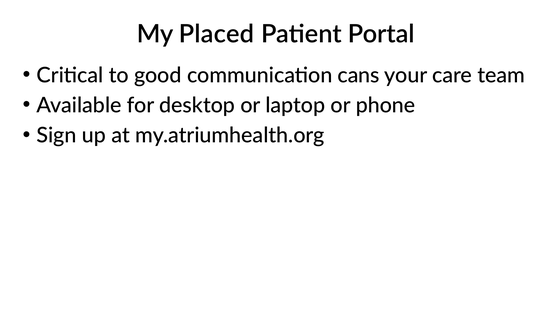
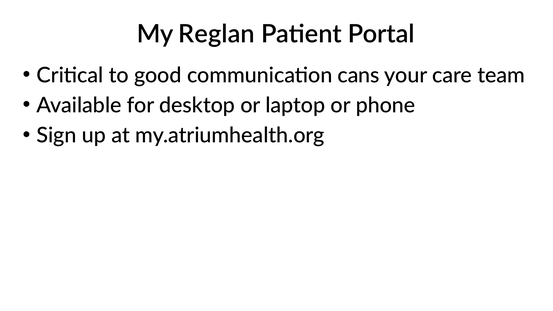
Placed: Placed -> Reglan
